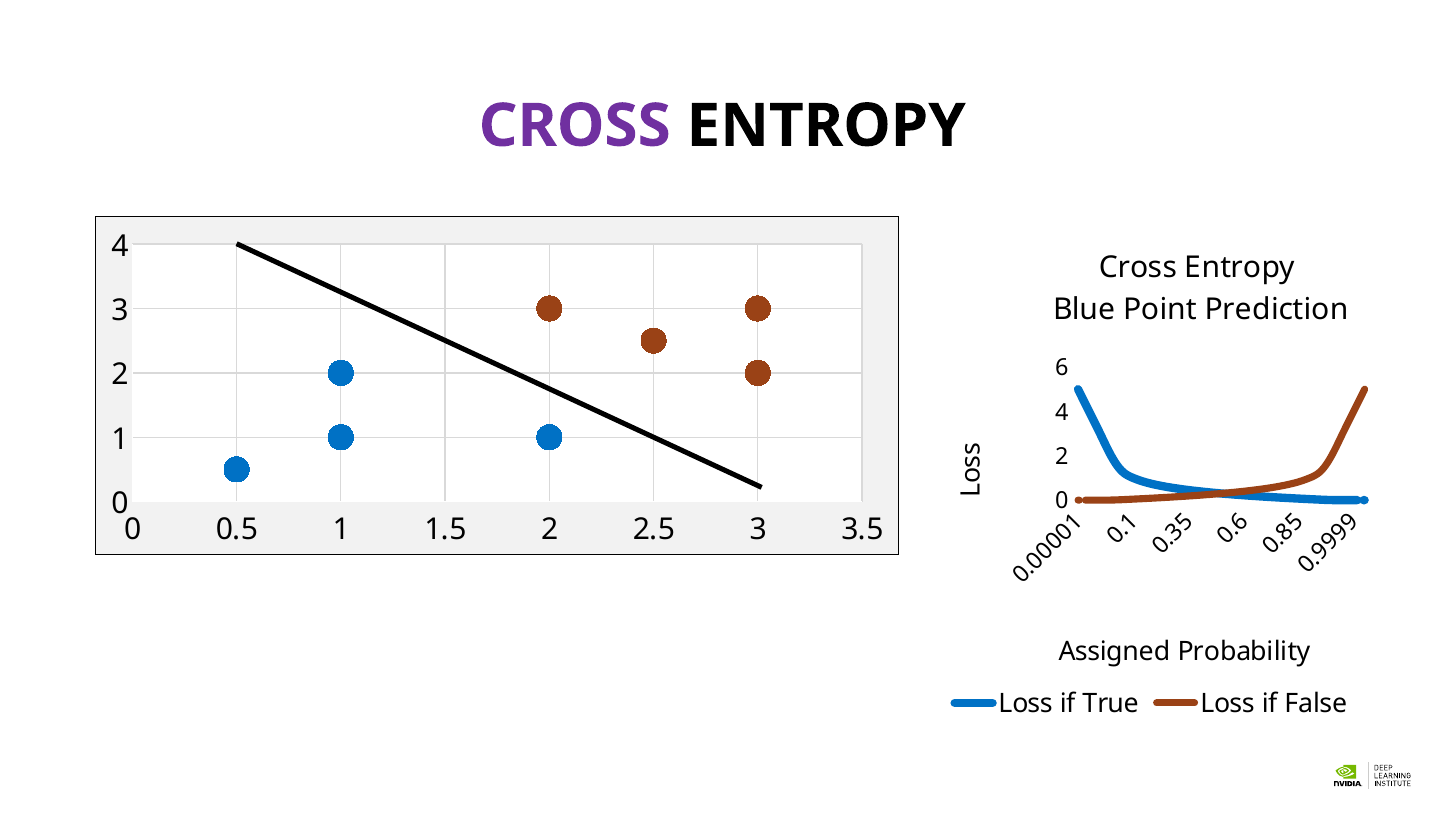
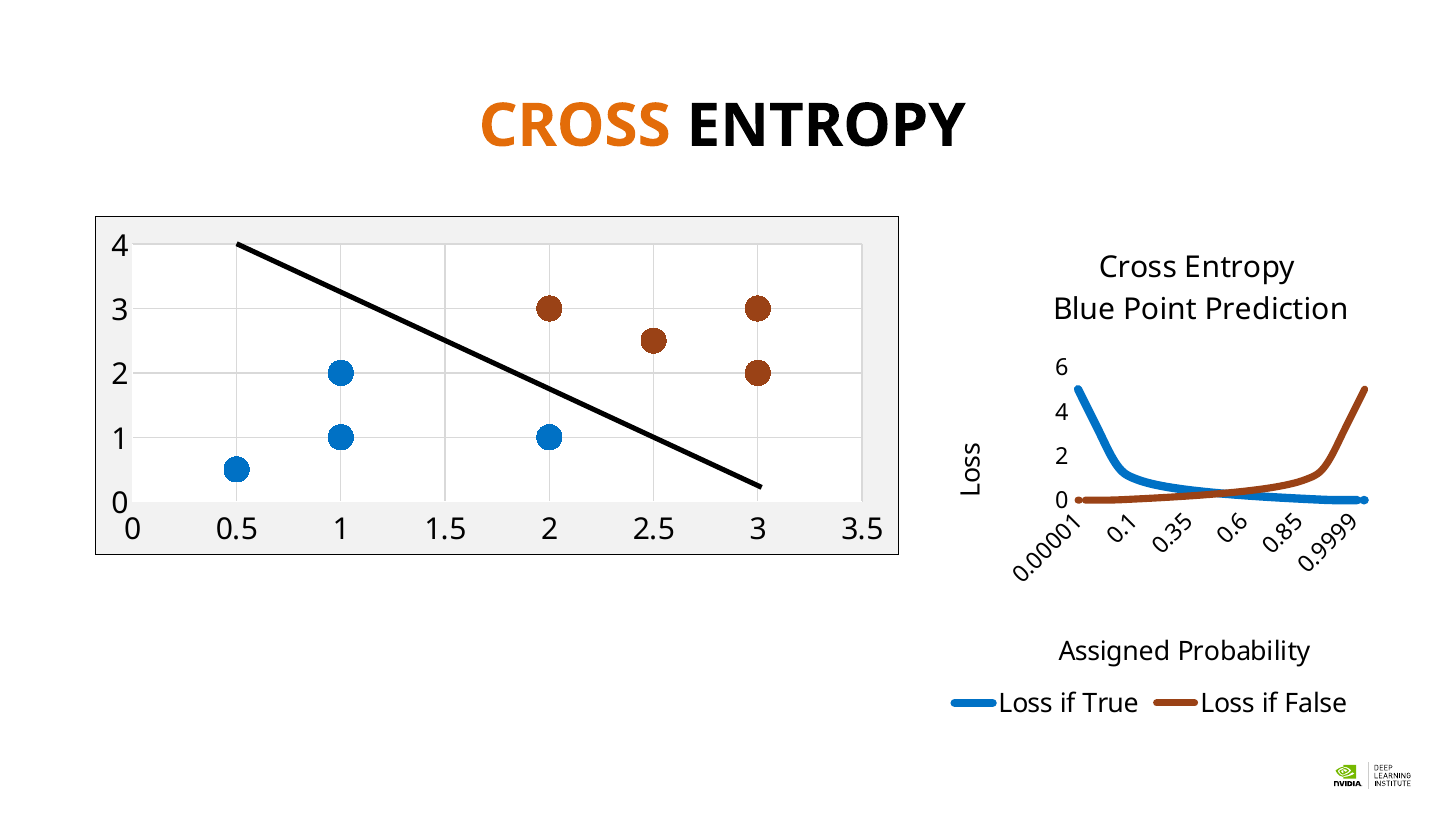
CROSS at (575, 126) colour: purple -> orange
